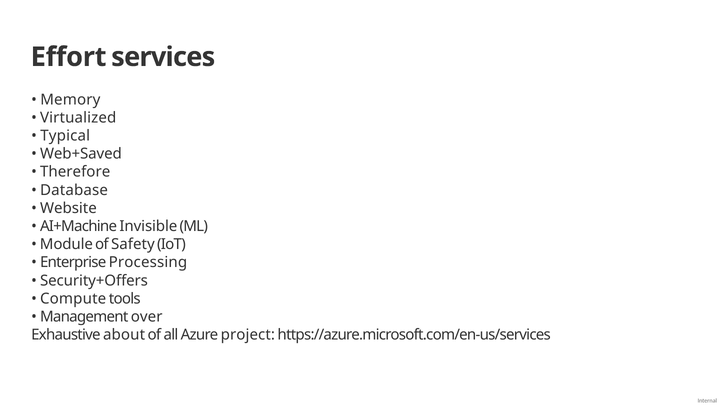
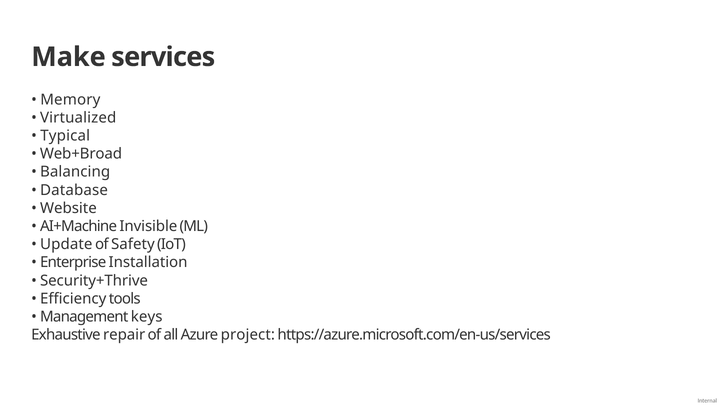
Effort: Effort -> Make
Web+Saved: Web+Saved -> Web+Broad
Therefore: Therefore -> Balancing
Module: Module -> Update
Processing: Processing -> Installation
Security+Offers: Security+Offers -> Security+Thrive
Compute: Compute -> Efficiency
over: over -> keys
about: about -> repair
